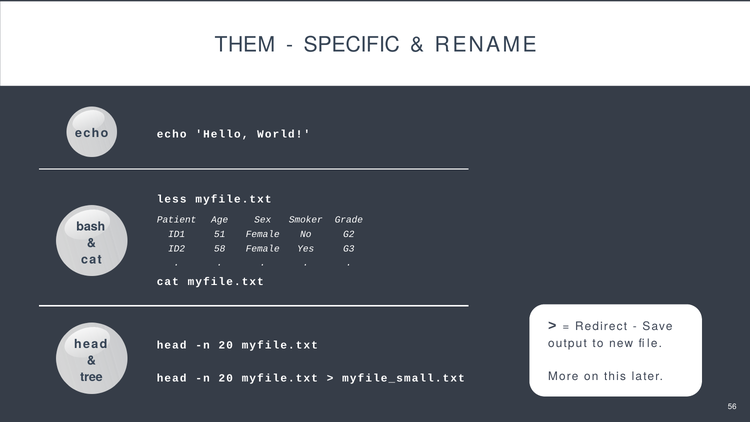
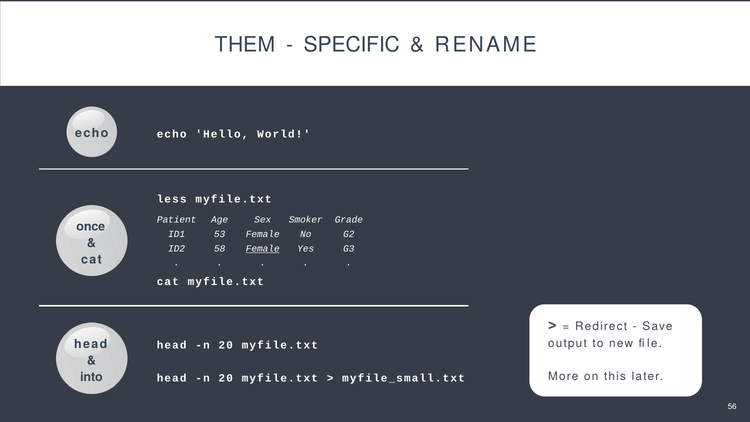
bash: bash -> once
51: 51 -> 53
Female at (263, 249) underline: none -> present
tree: tree -> into
